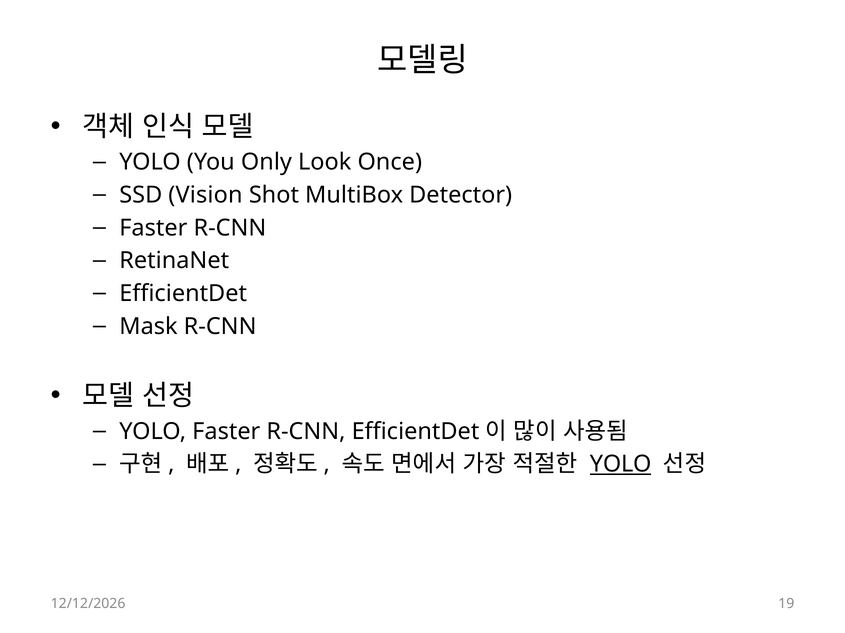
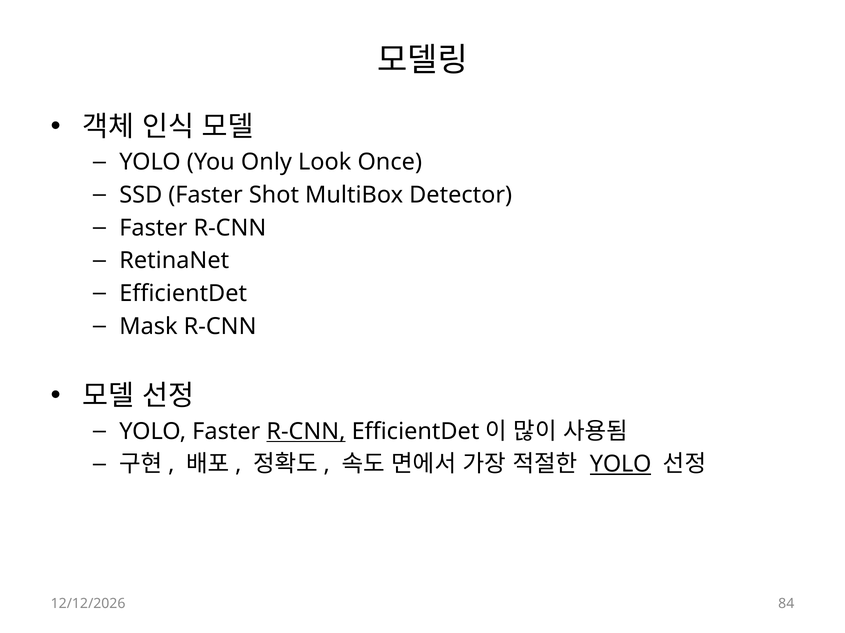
SSD Vision: Vision -> Faster
R-CNN at (306, 432) underline: none -> present
19: 19 -> 84
